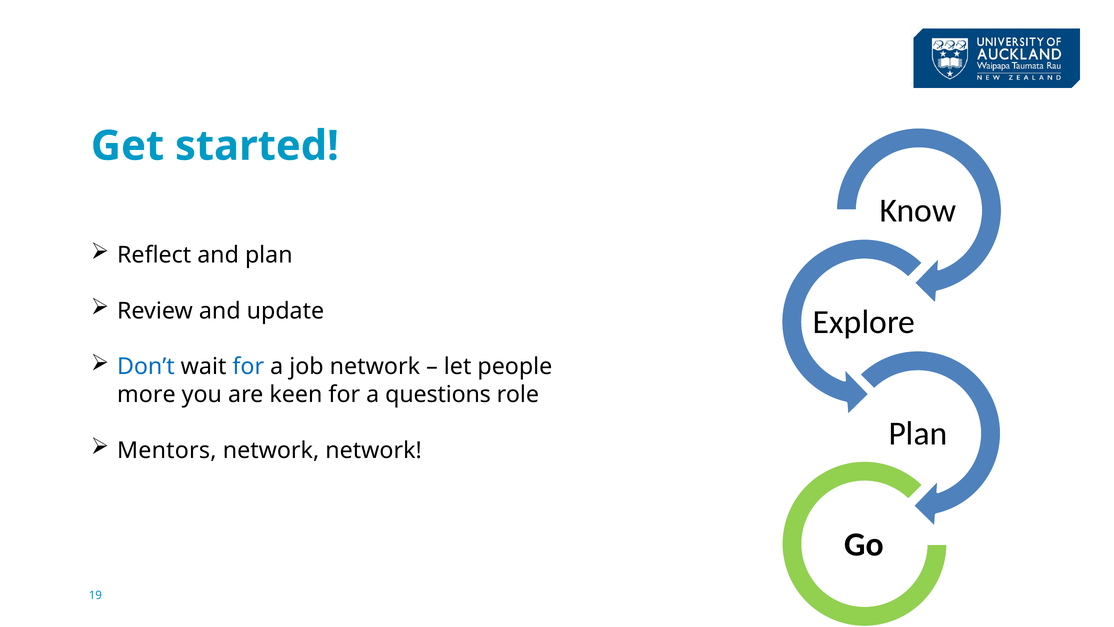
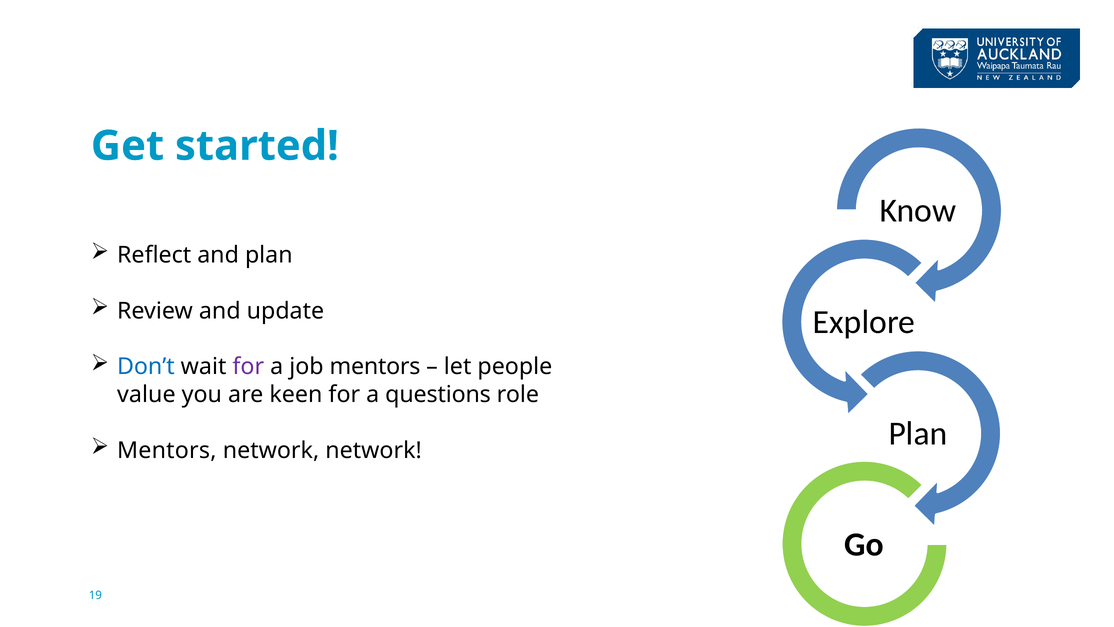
for at (248, 367) colour: blue -> purple
job network: network -> mentors
more: more -> value
